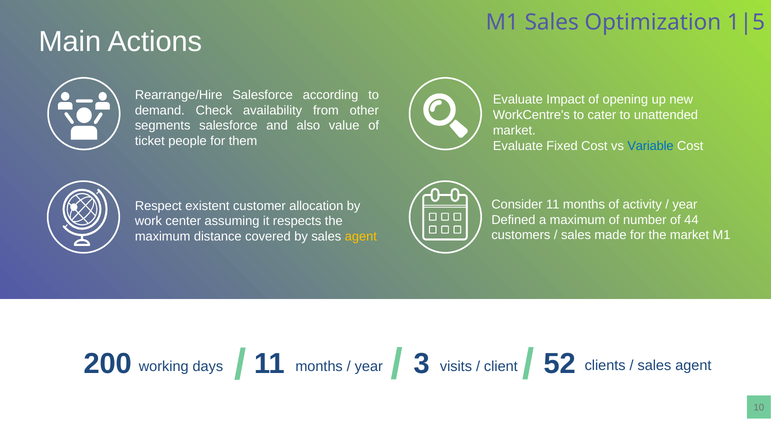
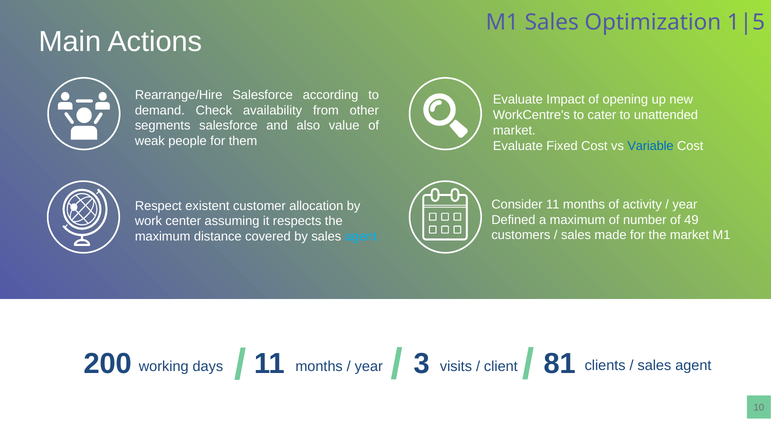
ticket: ticket -> weak
44: 44 -> 49
agent at (361, 237) colour: yellow -> light blue
52: 52 -> 81
